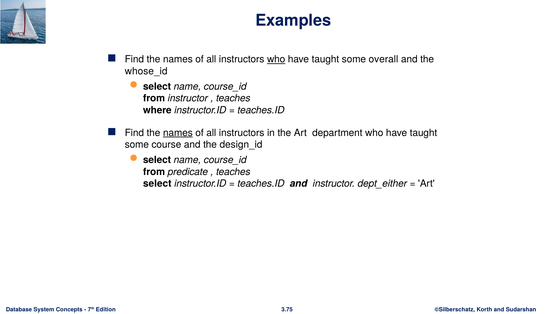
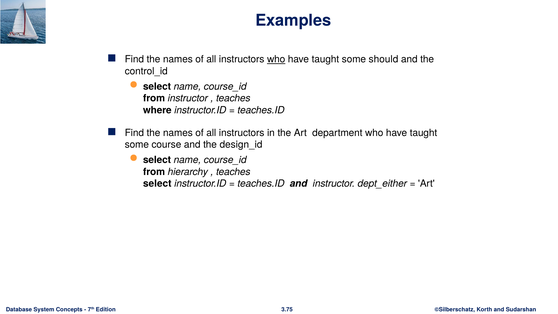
overall: overall -> should
whose_id: whose_id -> control_id
names at (178, 133) underline: present -> none
predicate: predicate -> hierarchy
